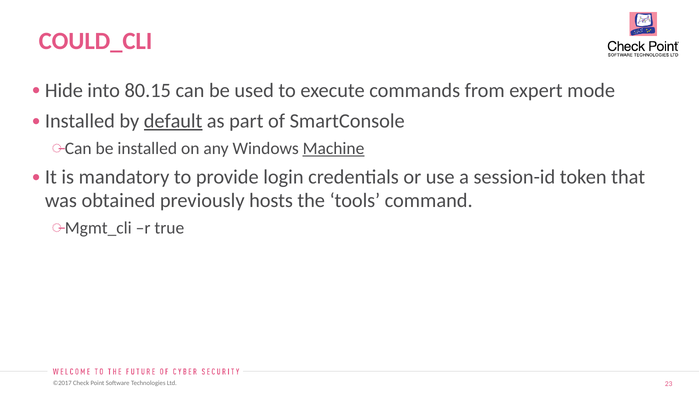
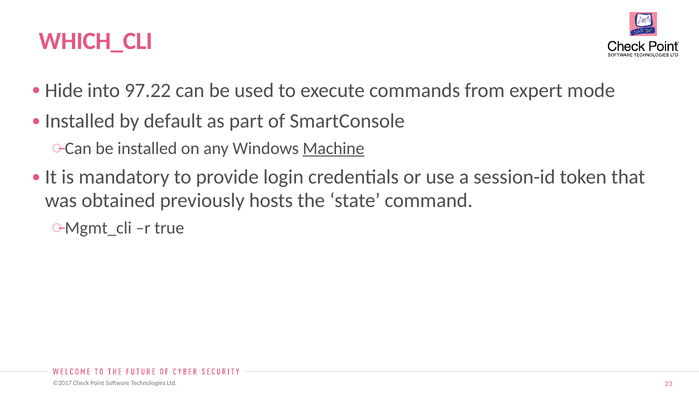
COULD_CLI: COULD_CLI -> WHICH_CLI
80.15: 80.15 -> 97.22
default underline: present -> none
tools: tools -> state
